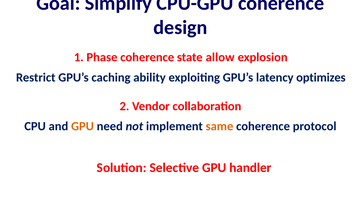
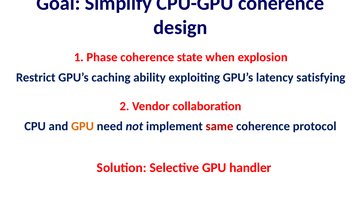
allow: allow -> when
optimizes: optimizes -> satisfying
same colour: orange -> red
